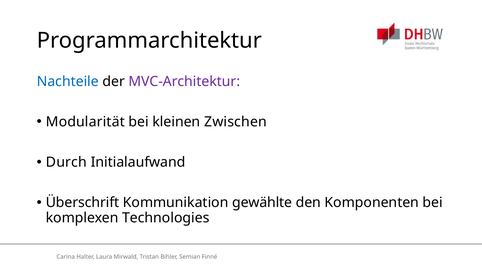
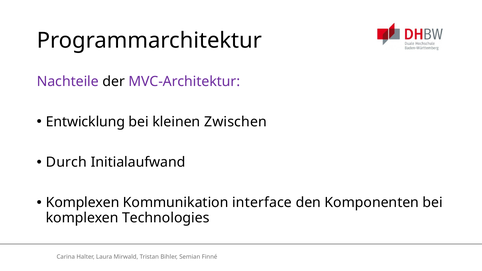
Nachteile colour: blue -> purple
Modularität: Modularität -> Entwicklung
Überschrift at (83, 203): Überschrift -> Komplexen
gewählte: gewählte -> interface
